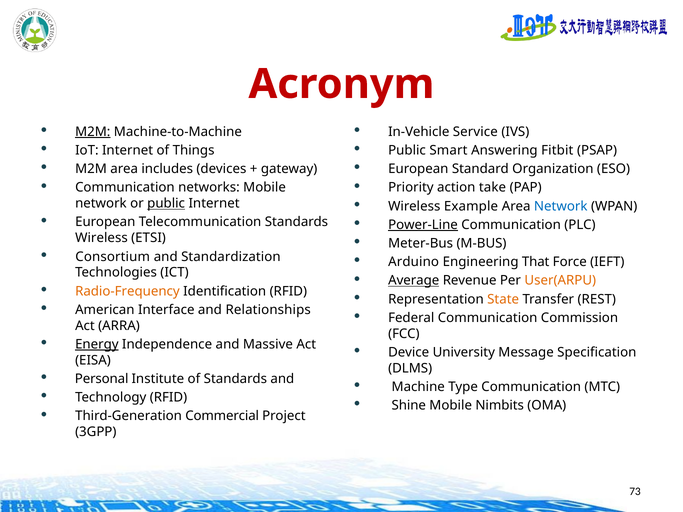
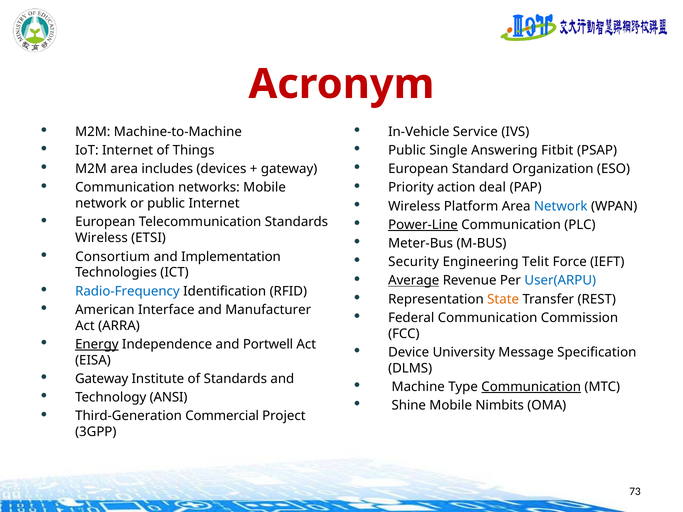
M2M at (93, 132) underline: present -> none
Smart: Smart -> Single
take: take -> deal
public at (166, 204) underline: present -> none
Example: Example -> Platform
Standardization: Standardization -> Implementation
Arduino: Arduino -> Security
That: That -> Telit
User(ARPU colour: orange -> blue
Radio-Frequency colour: orange -> blue
Relationships: Relationships -> Manufacturer
Massive: Massive -> Portwell
Personal at (102, 379): Personal -> Gateway
Communication at (531, 387) underline: none -> present
Technology RFID: RFID -> ANSI
